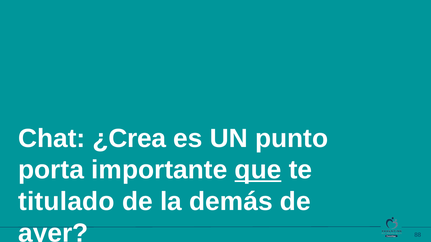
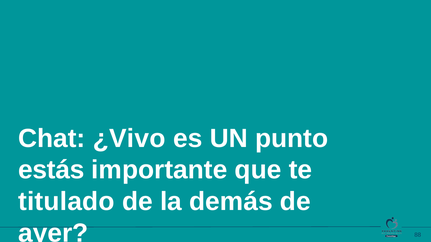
¿Crea: ¿Crea -> ¿Vivo
porta: porta -> estás
que underline: present -> none
